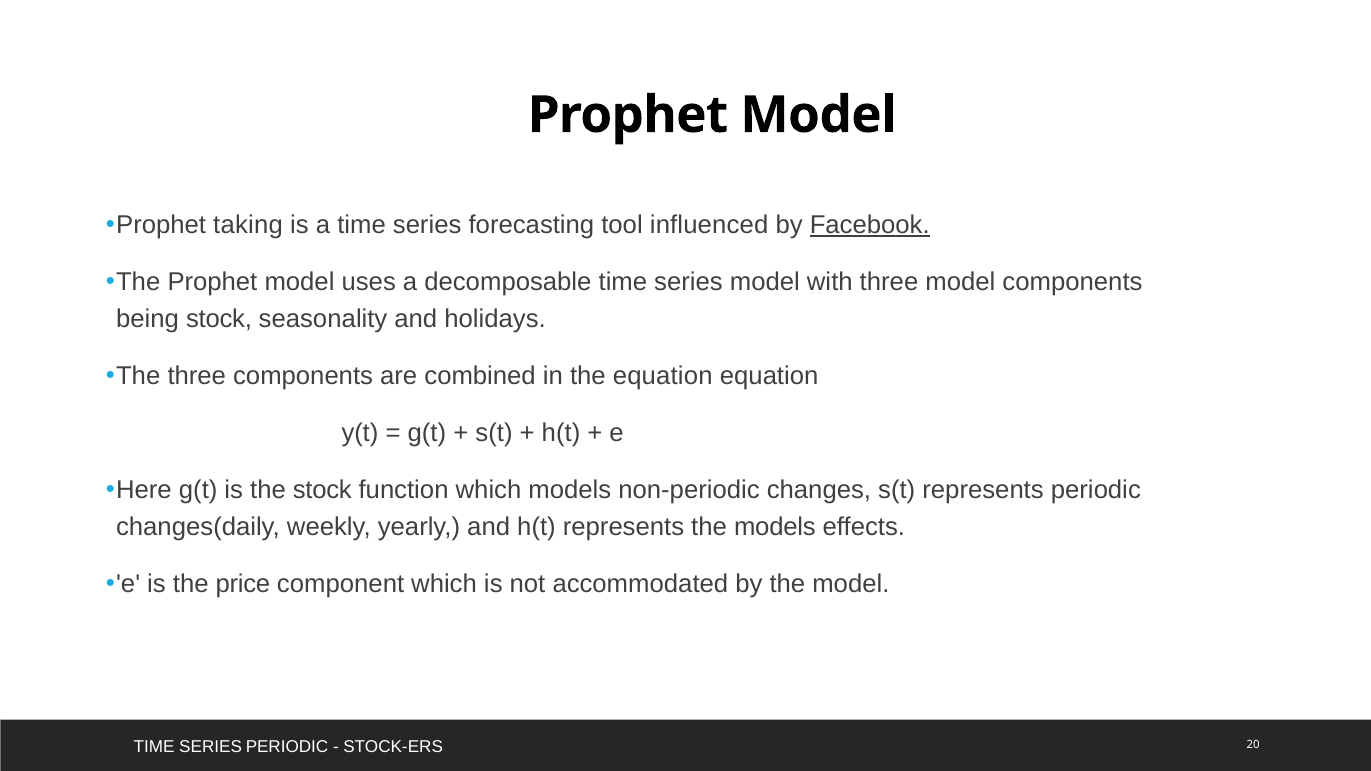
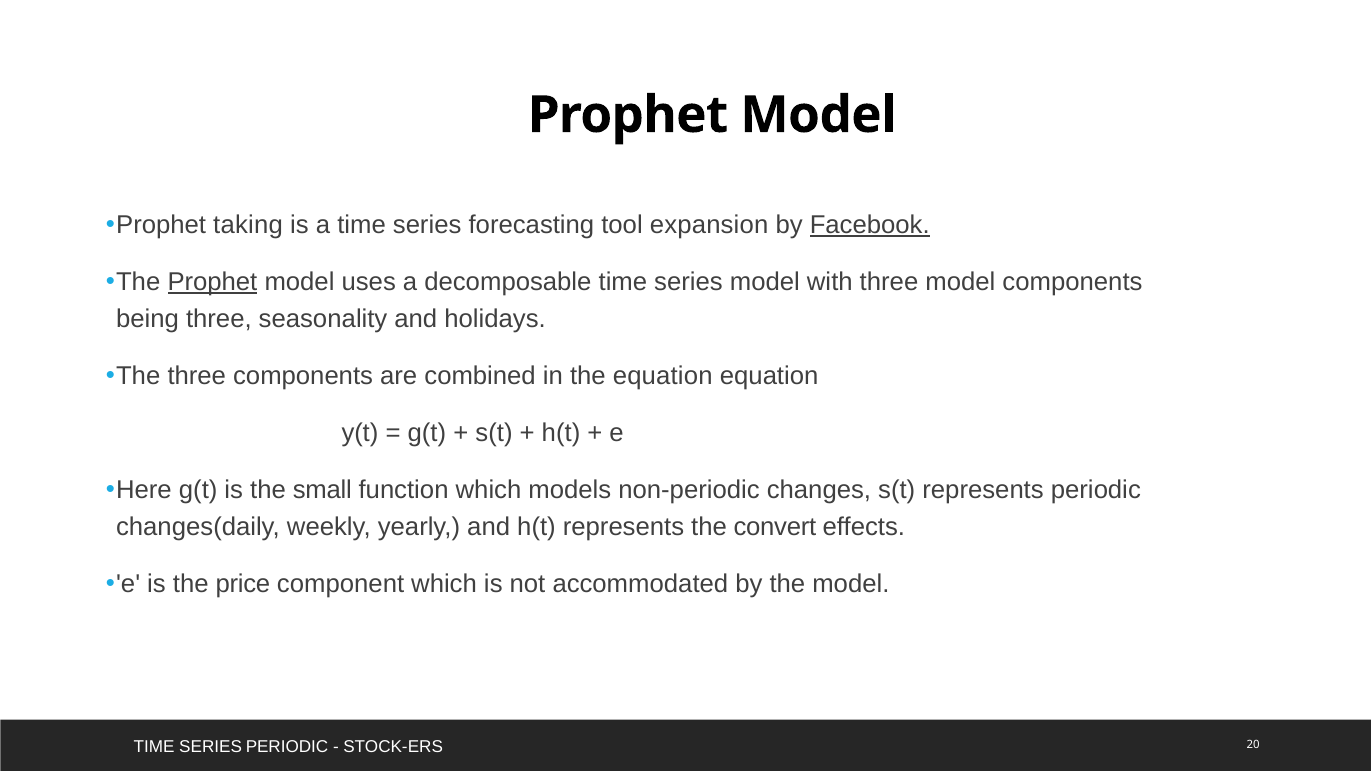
influenced: influenced -> expansion
Prophet at (212, 282) underline: none -> present
being stock: stock -> three
the stock: stock -> small
the models: models -> convert
